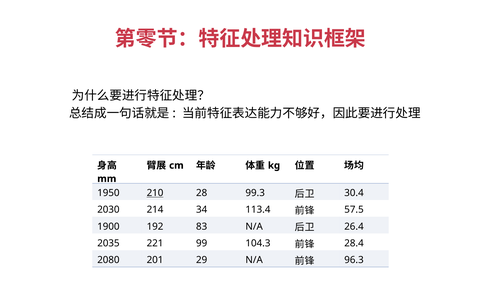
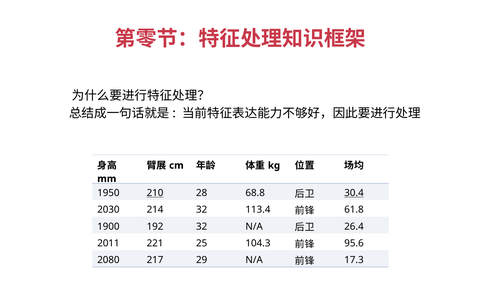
99.3: 99.3 -> 68.8
30.4 underline: none -> present
214 34: 34 -> 32
57.5: 57.5 -> 61.8
192 83: 83 -> 32
2035: 2035 -> 2011
99: 99 -> 25
28.4: 28.4 -> 95.6
201: 201 -> 217
96.3: 96.3 -> 17.3
